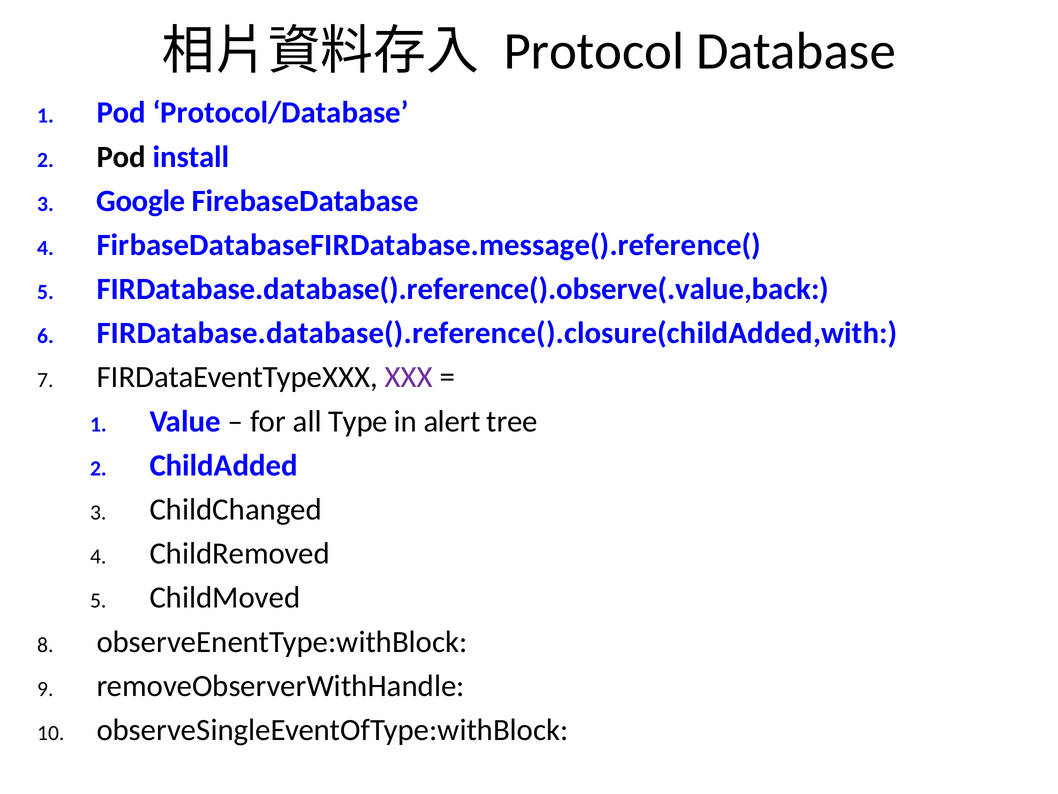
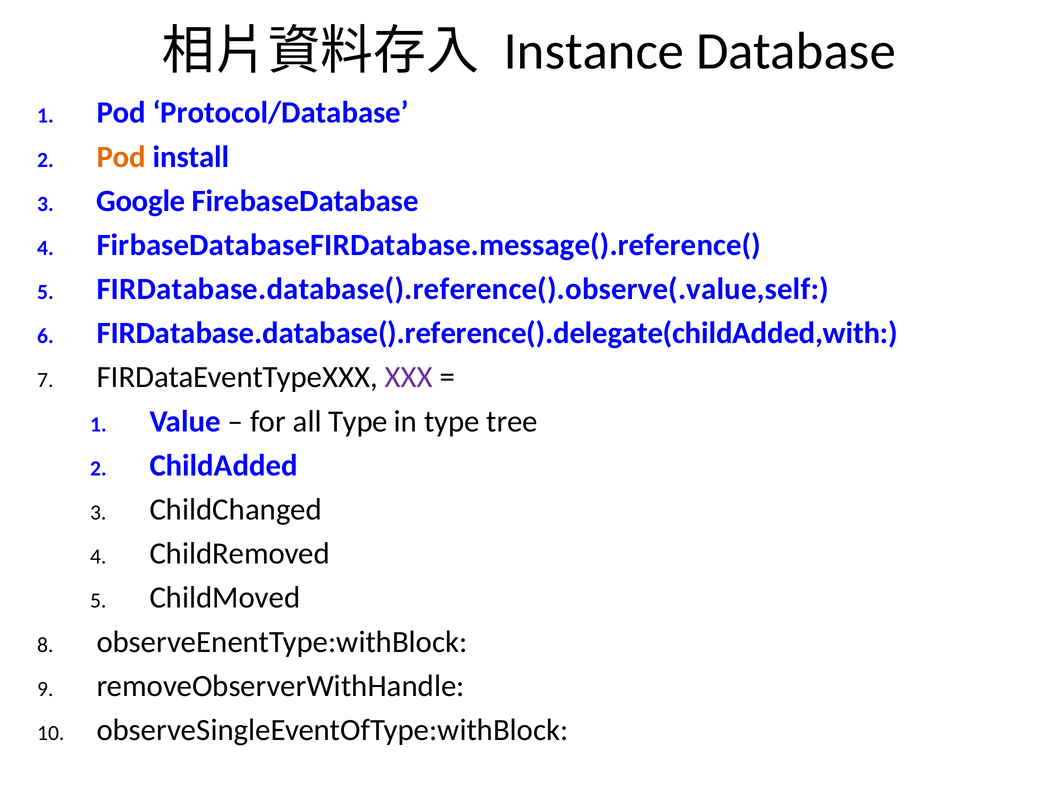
Protocol: Protocol -> Instance
Pod at (121, 157) colour: black -> orange
FIRDatabase.database().reference().observe(.value,back: FIRDatabase.database().reference().observe(.value,back -> FIRDatabase.database().reference().observe(.value,self
FIRDatabase.database().reference().closure(childAdded,with: FIRDatabase.database().reference().closure(childAdded,with -> FIRDatabase.database().reference().delegate(childAdded,with
in alert: alert -> type
